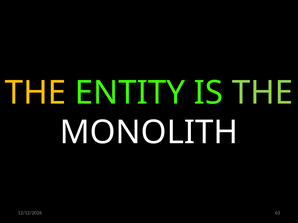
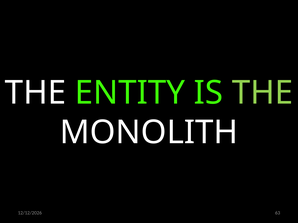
THE at (35, 93) colour: yellow -> white
